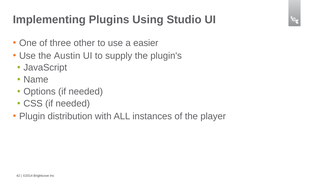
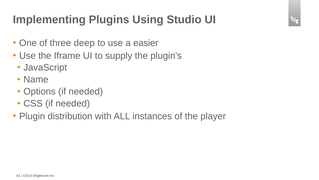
other: other -> deep
Austin: Austin -> Iframe
